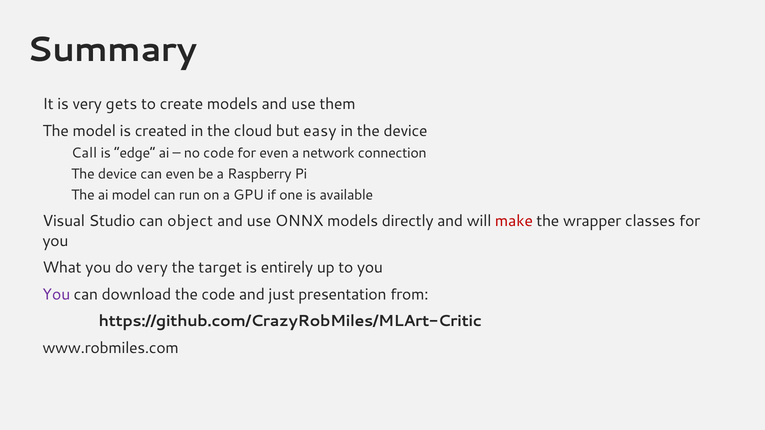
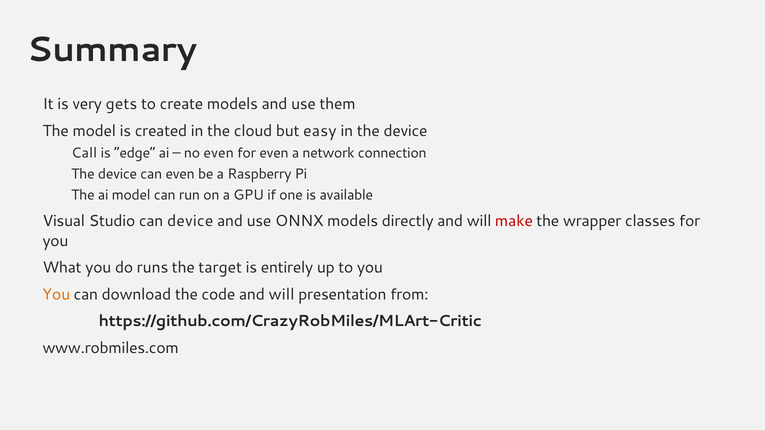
no code: code -> even
can object: object -> device
do very: very -> runs
You at (56, 295) colour: purple -> orange
code and just: just -> will
